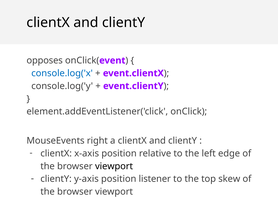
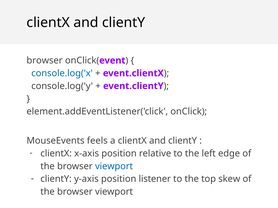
opposes at (45, 61): opposes -> browser
right: right -> feels
viewport at (114, 167) colour: black -> blue
